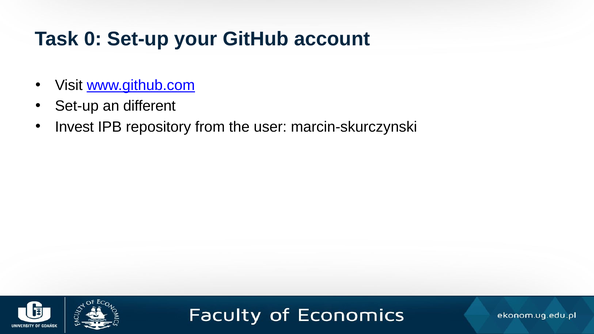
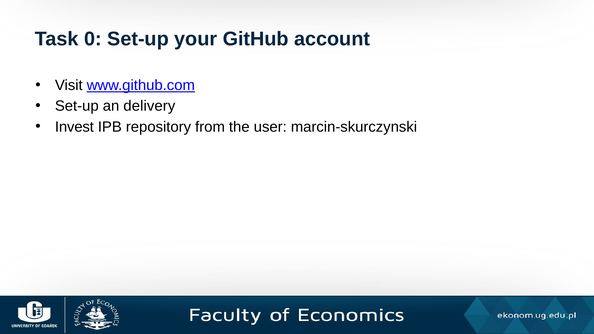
different: different -> delivery
